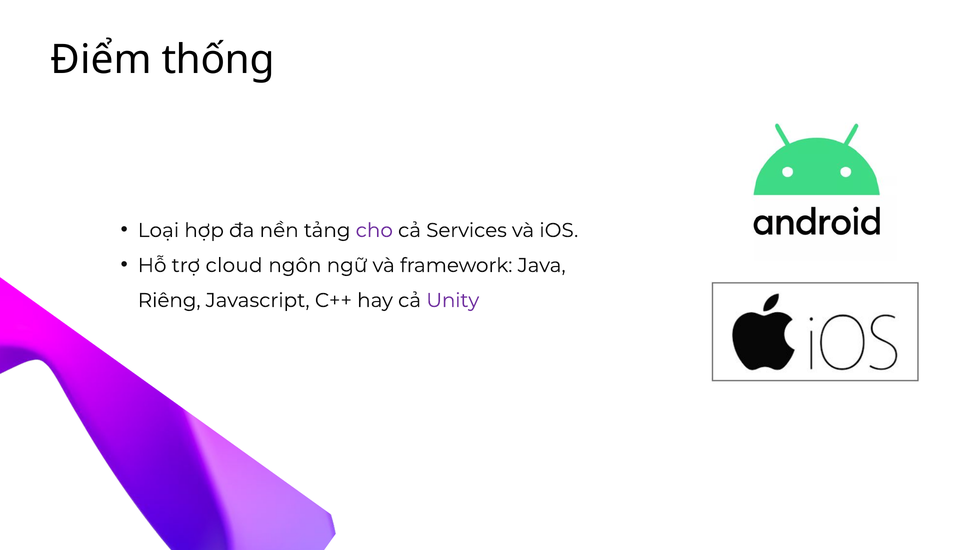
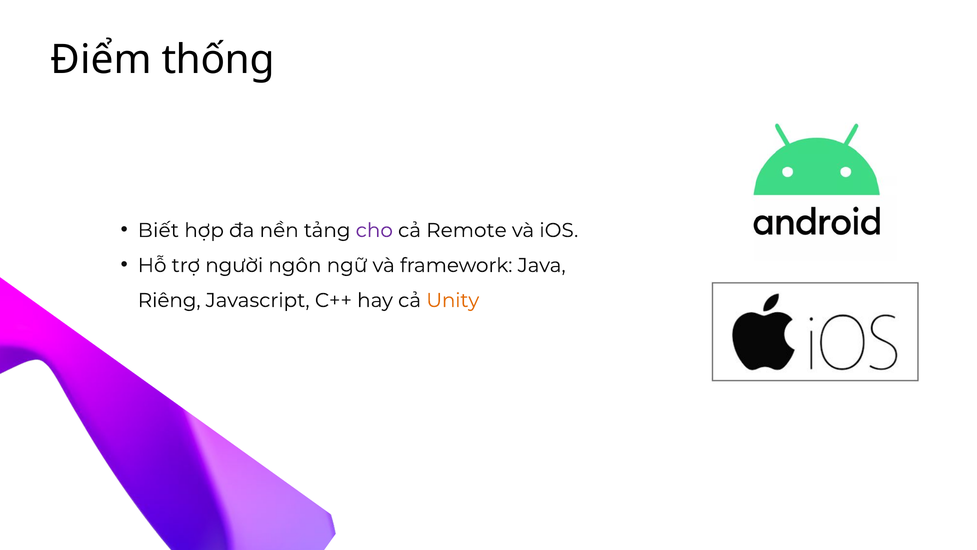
Loại: Loại -> Biết
Services: Services -> Remote
cloud: cloud -> người
Unity colour: purple -> orange
